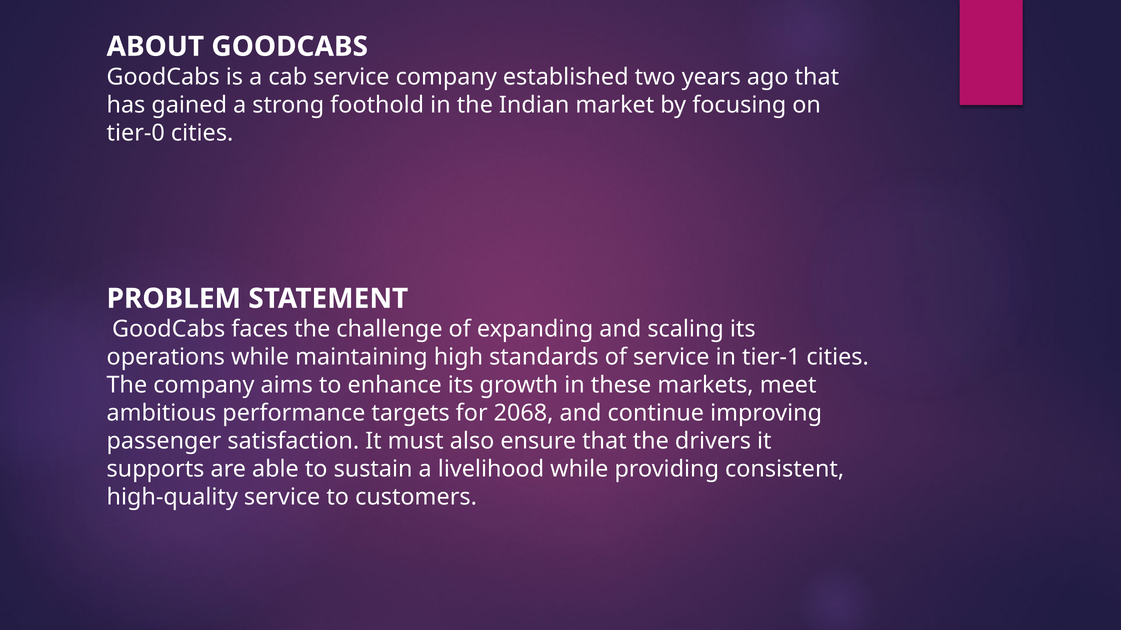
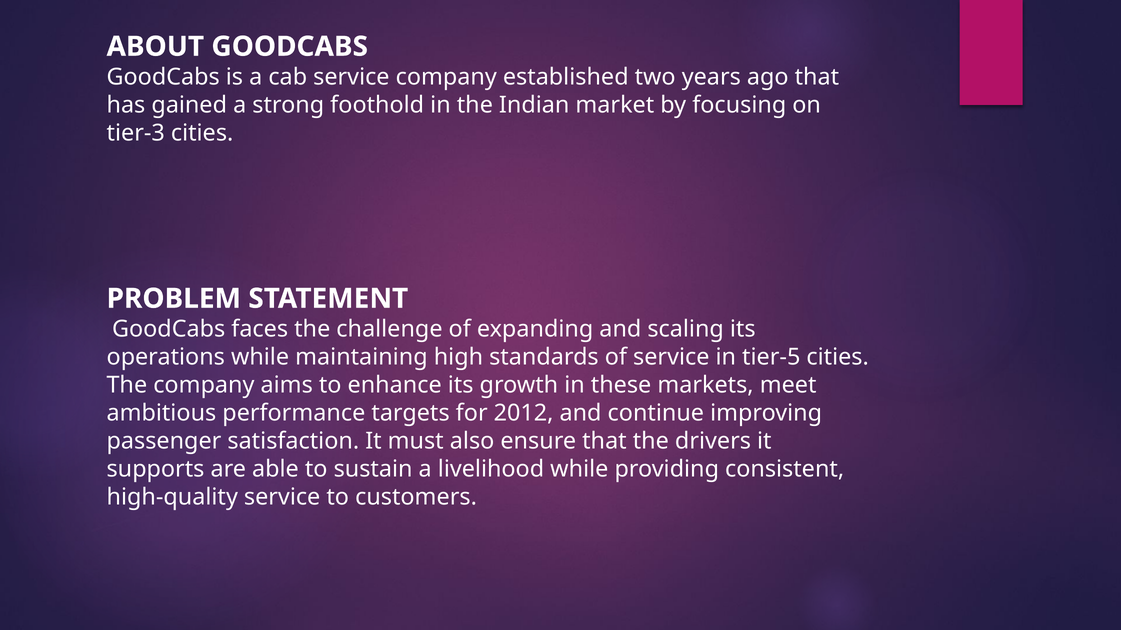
tier-0: tier-0 -> tier-3
tier-1: tier-1 -> tier-5
2068: 2068 -> 2012
